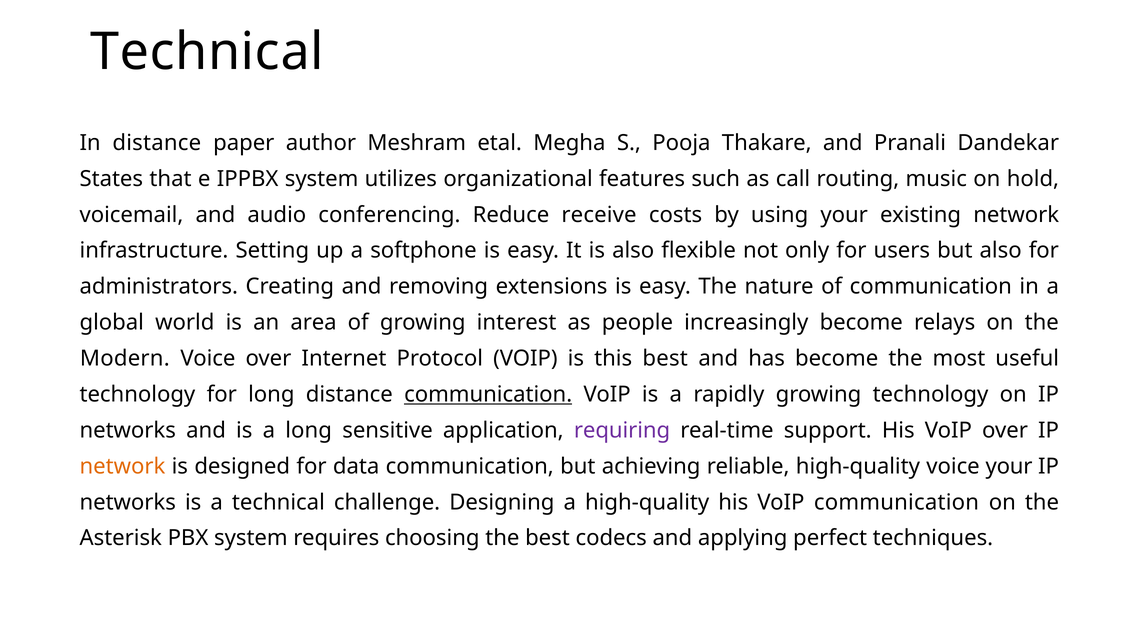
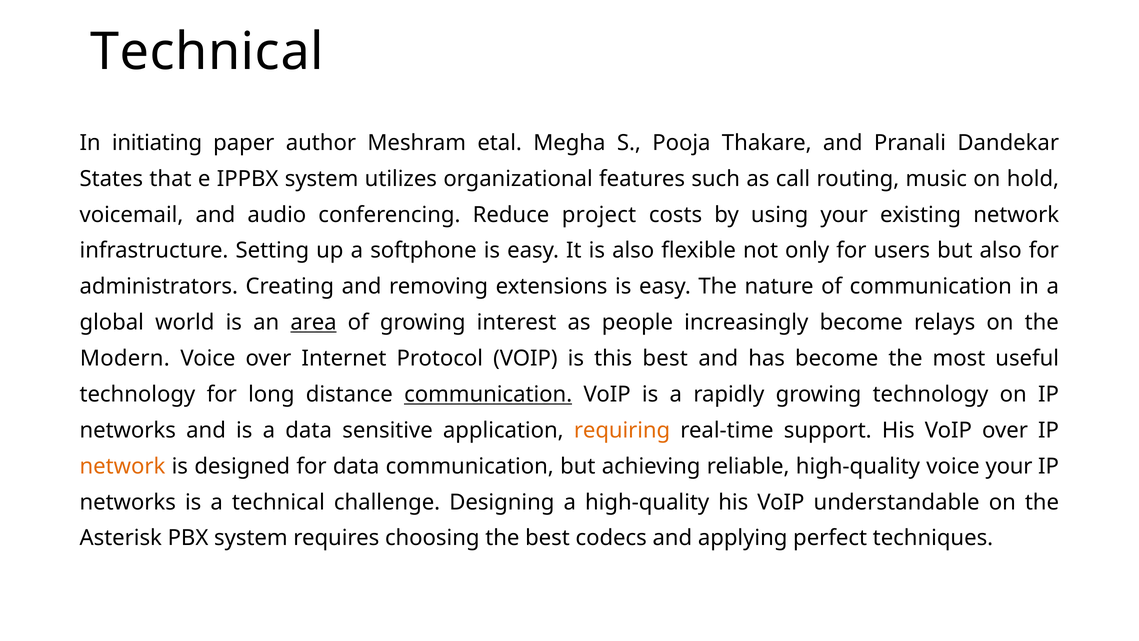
In distance: distance -> initiating
receive: receive -> project
area underline: none -> present
a long: long -> data
requiring colour: purple -> orange
VoIP communication: communication -> understandable
